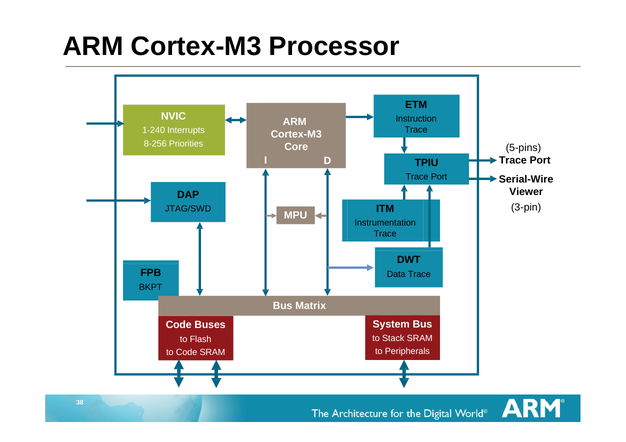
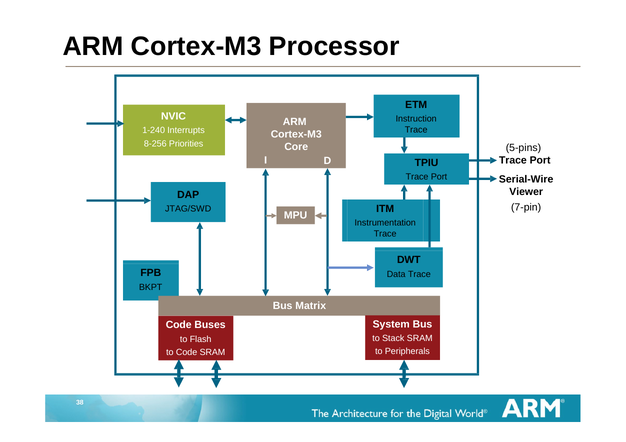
3-pin: 3-pin -> 7-pin
